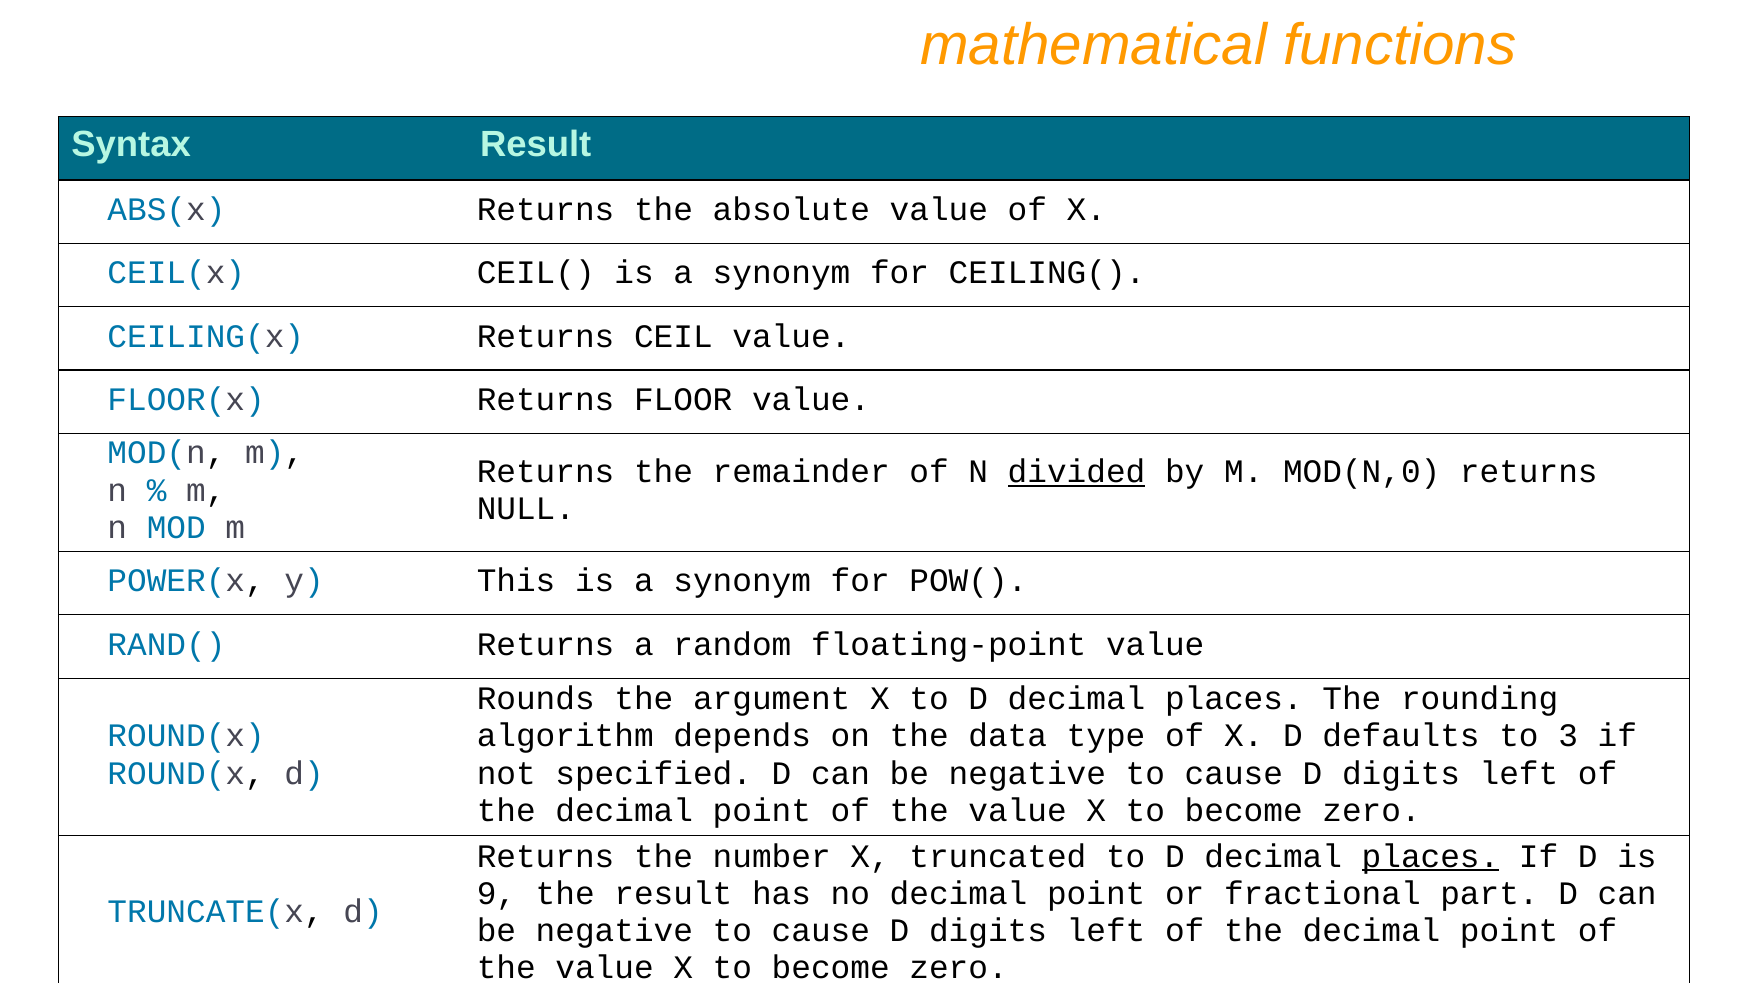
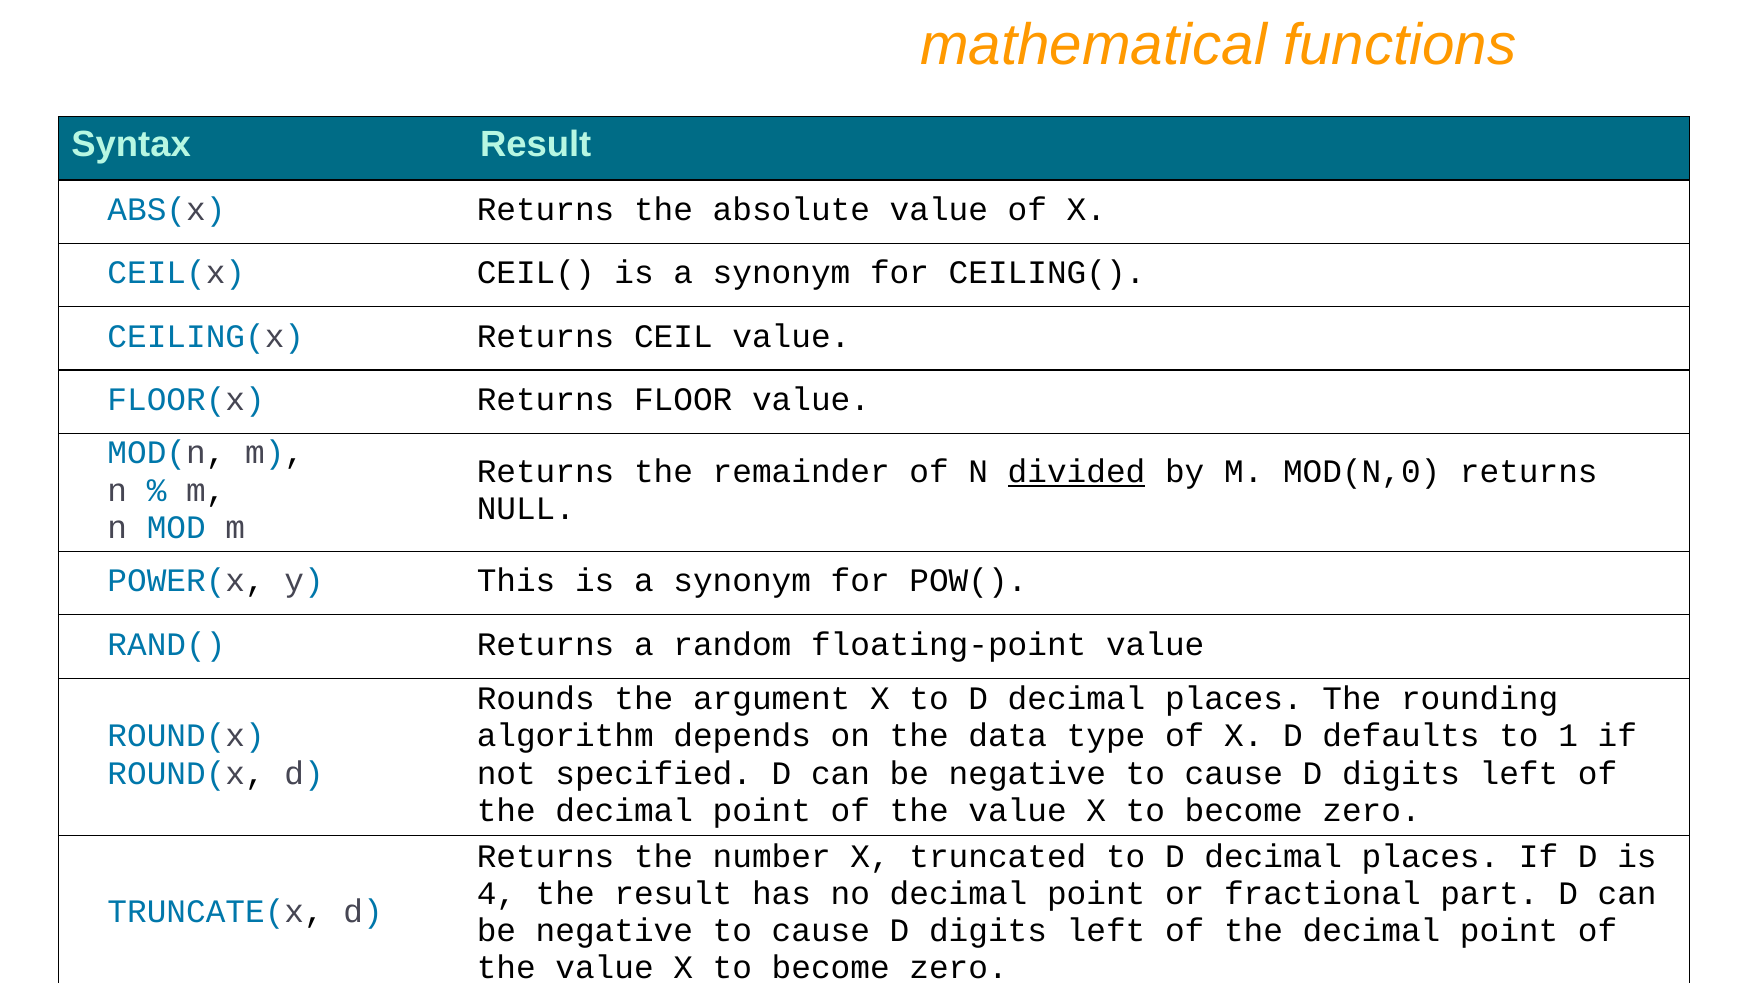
3: 3 -> 1
places at (1430, 857) underline: present -> none
9: 9 -> 4
